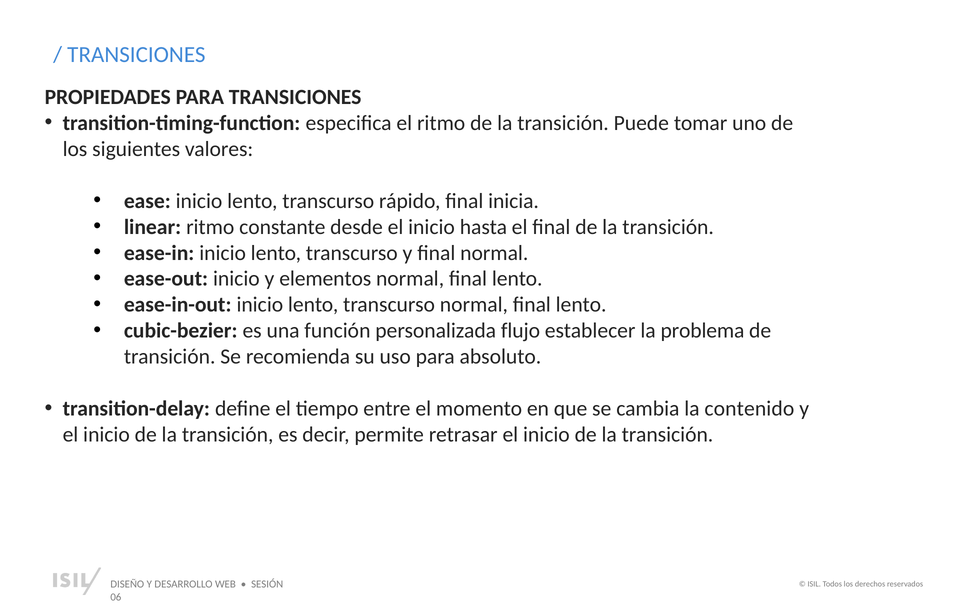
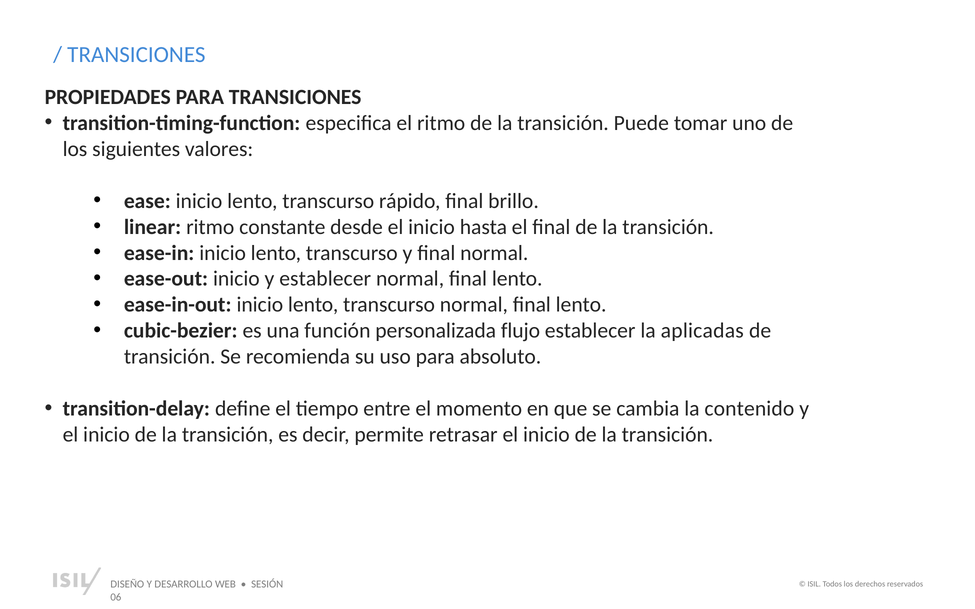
inicia: inicia -> brillo
y elementos: elementos -> establecer
problema: problema -> aplicadas
